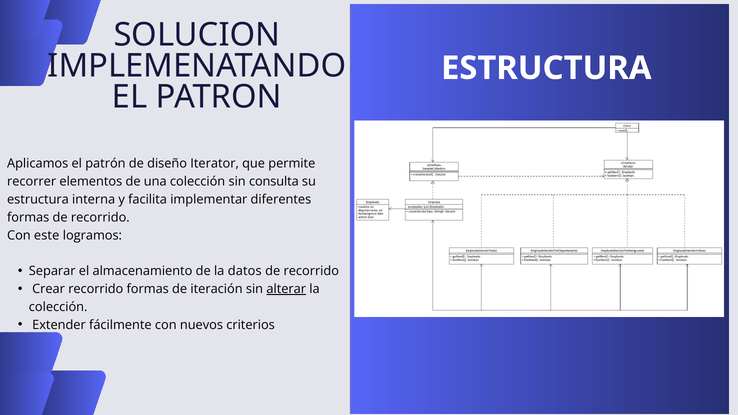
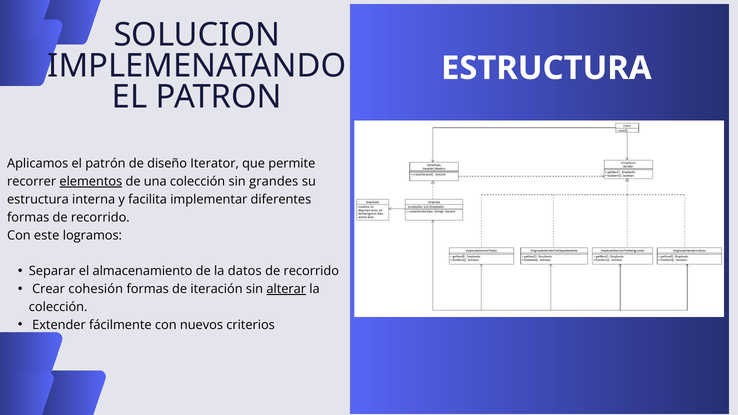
elementos underline: none -> present
consulta: consulta -> grandes
Crear recorrido: recorrido -> cohesión
